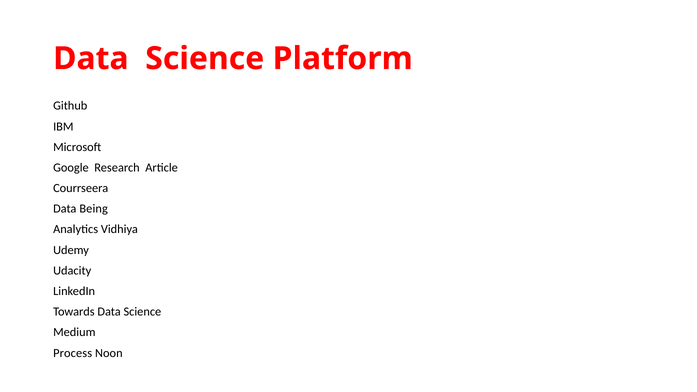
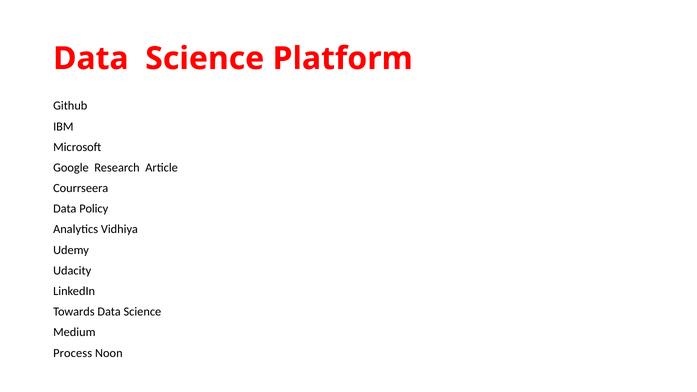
Being: Being -> Policy
